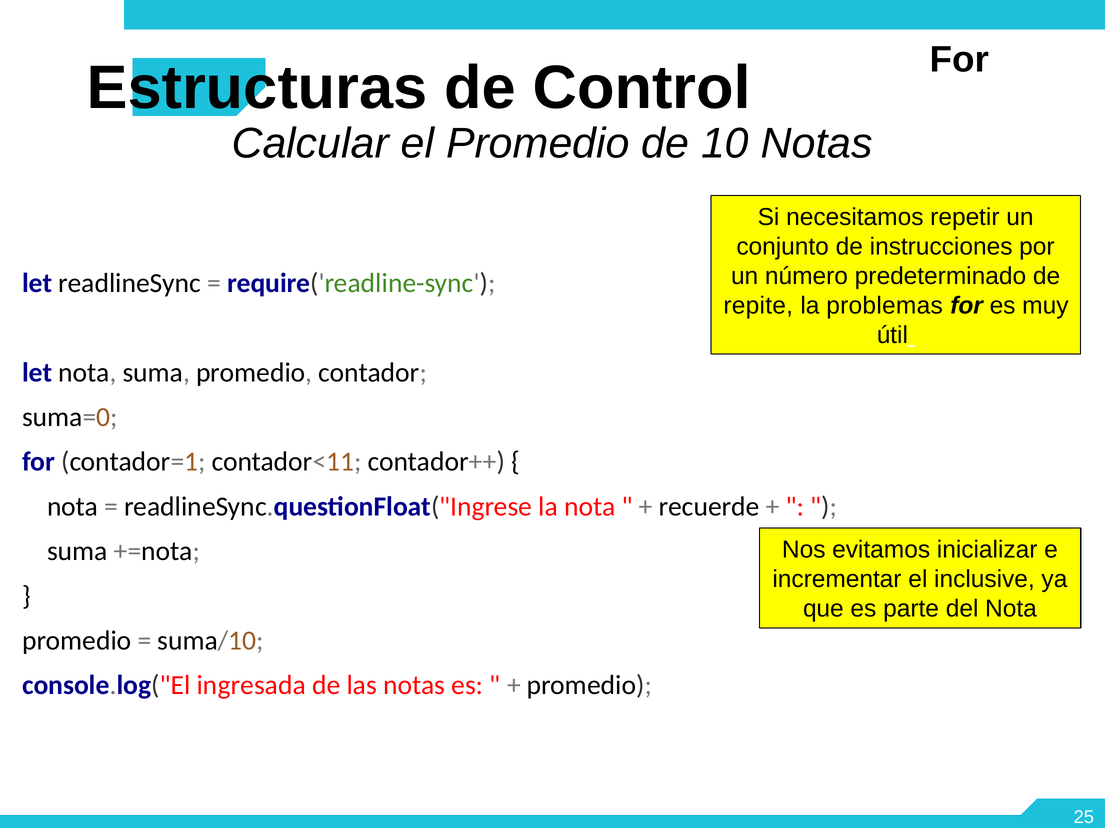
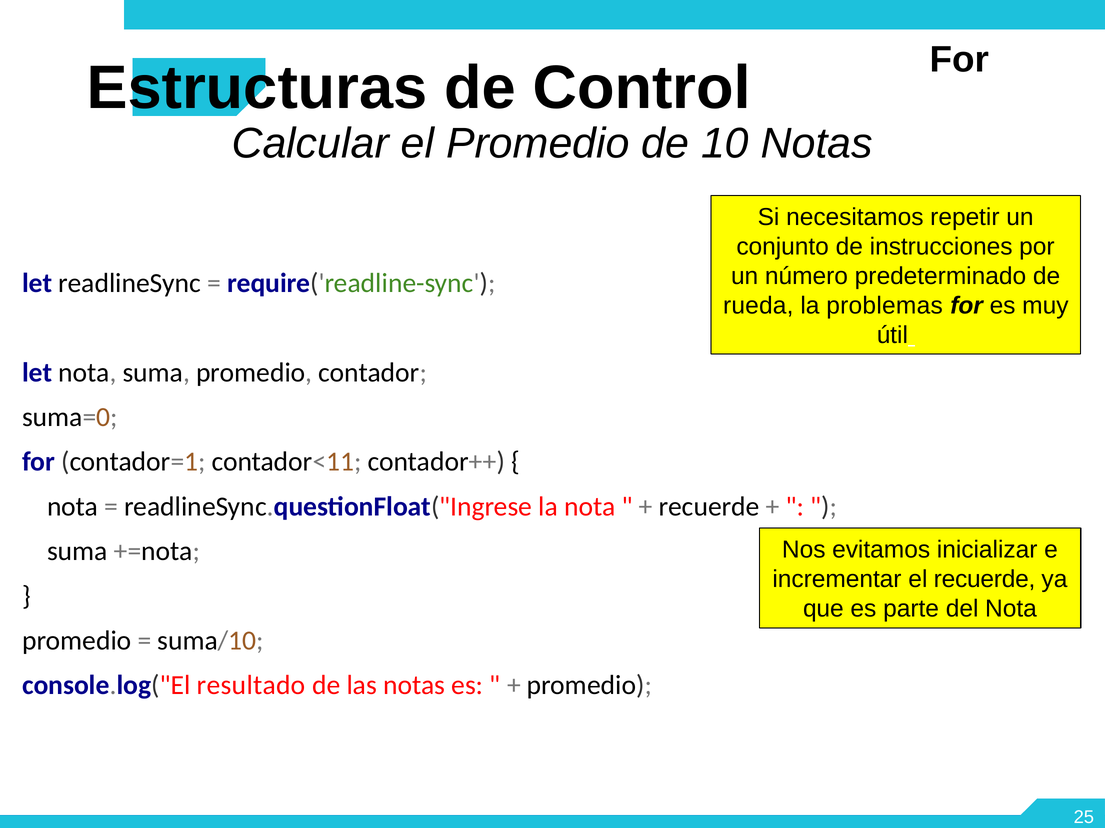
repite: repite -> rueda
el inclusive: inclusive -> recuerde
ingresada: ingresada -> resultado
